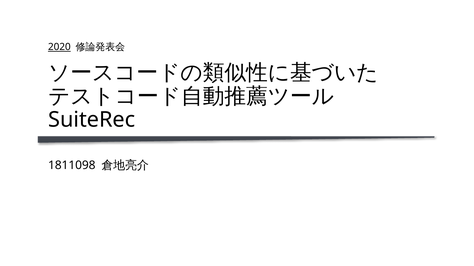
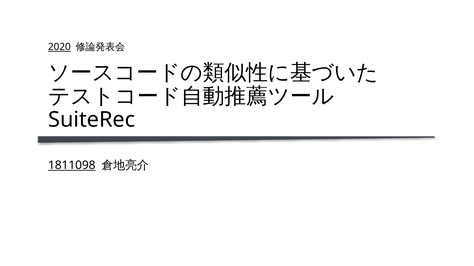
1811098 underline: none -> present
